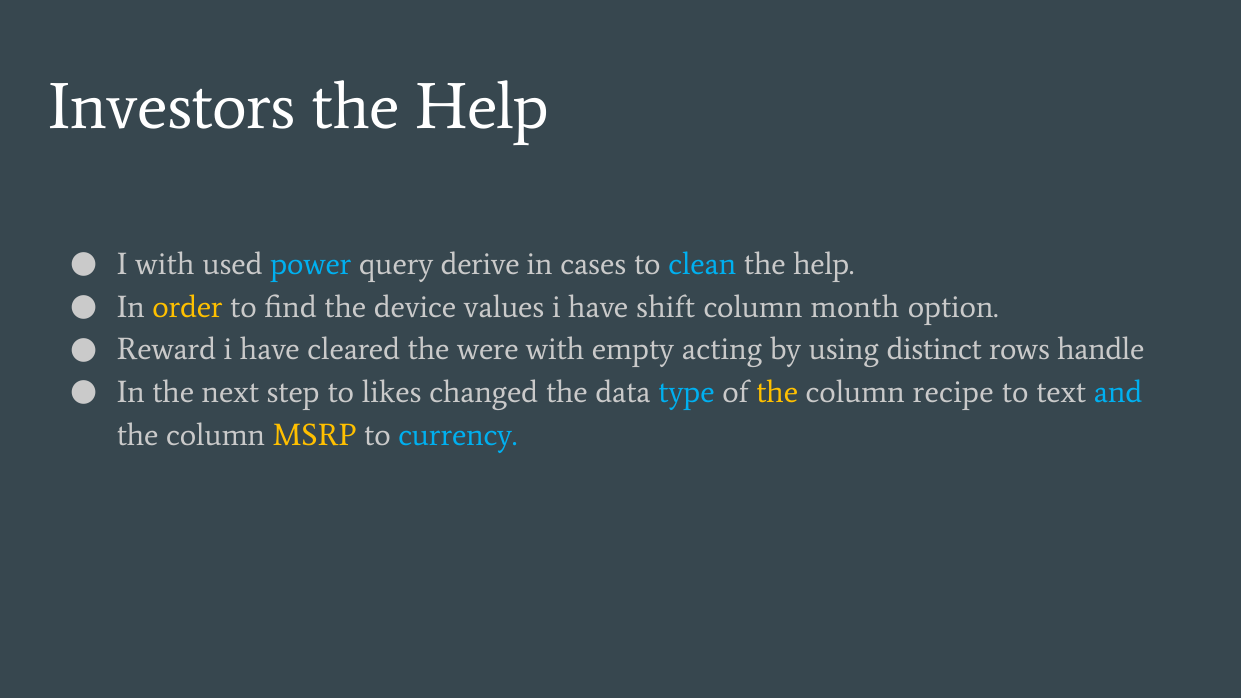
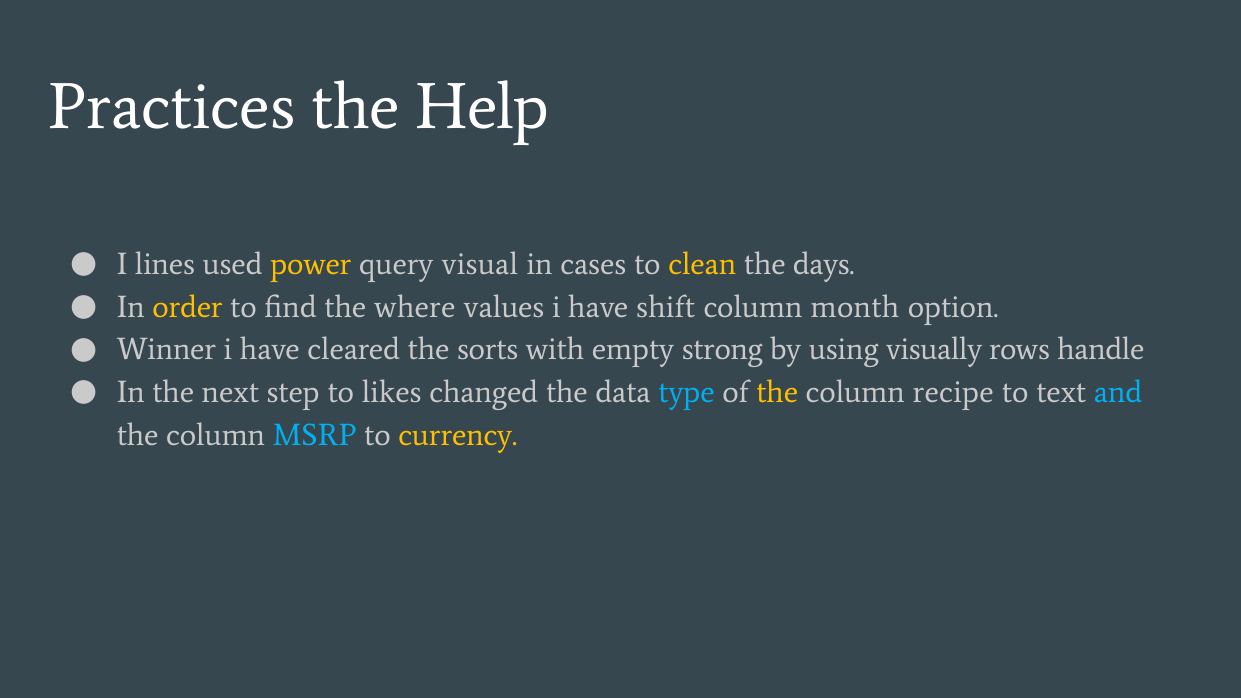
Investors: Investors -> Practices
I with: with -> lines
power colour: light blue -> yellow
derive: derive -> visual
clean colour: light blue -> yellow
help at (824, 264): help -> days
device: device -> where
Reward: Reward -> Winner
were: were -> sorts
acting: acting -> strong
distinct: distinct -> visually
MSRP colour: yellow -> light blue
currency colour: light blue -> yellow
